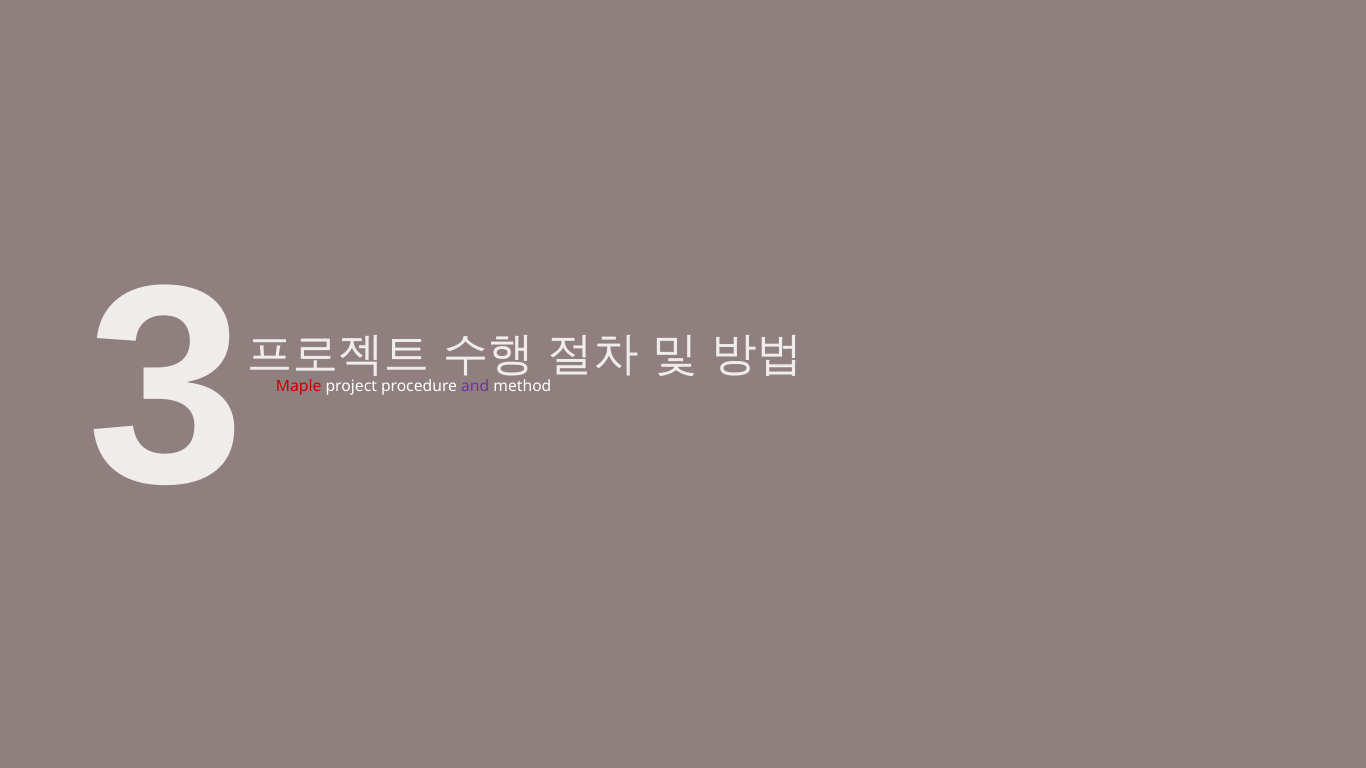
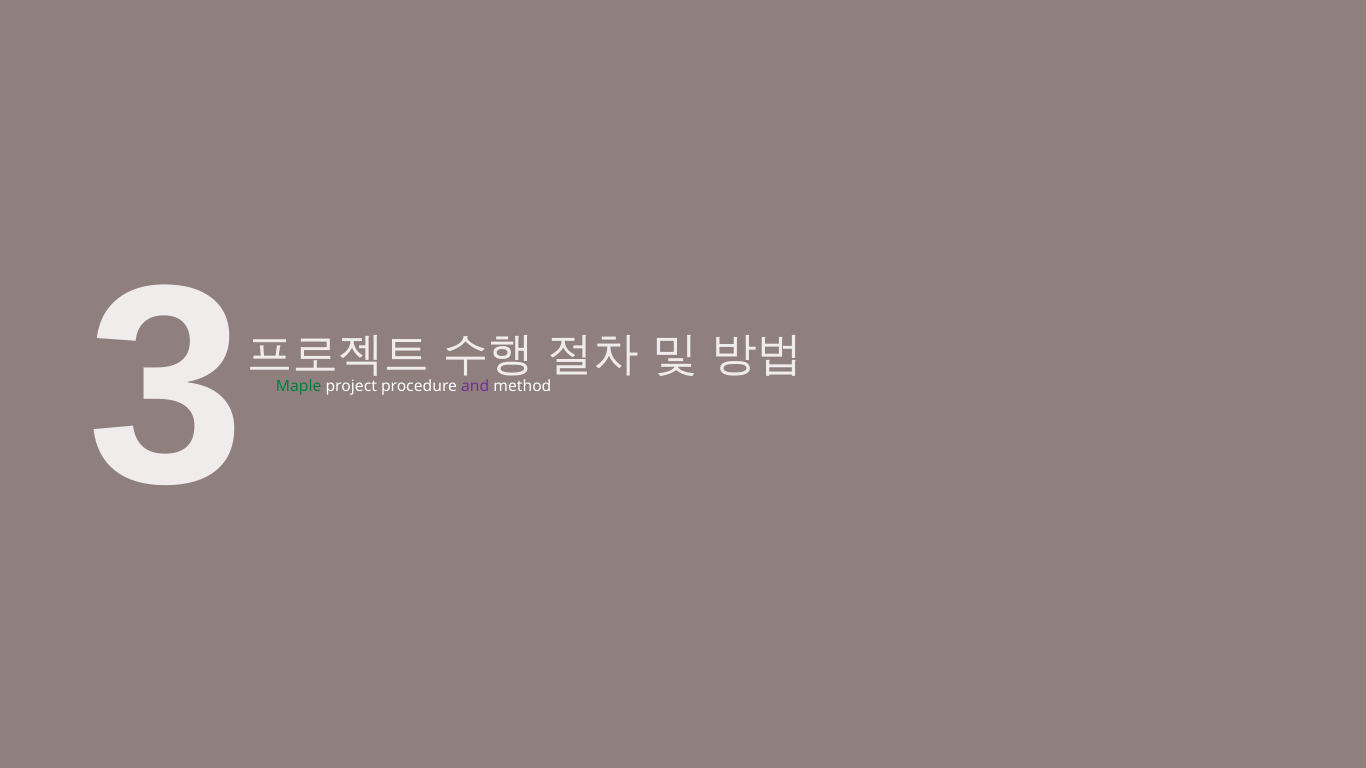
Maple colour: red -> green
